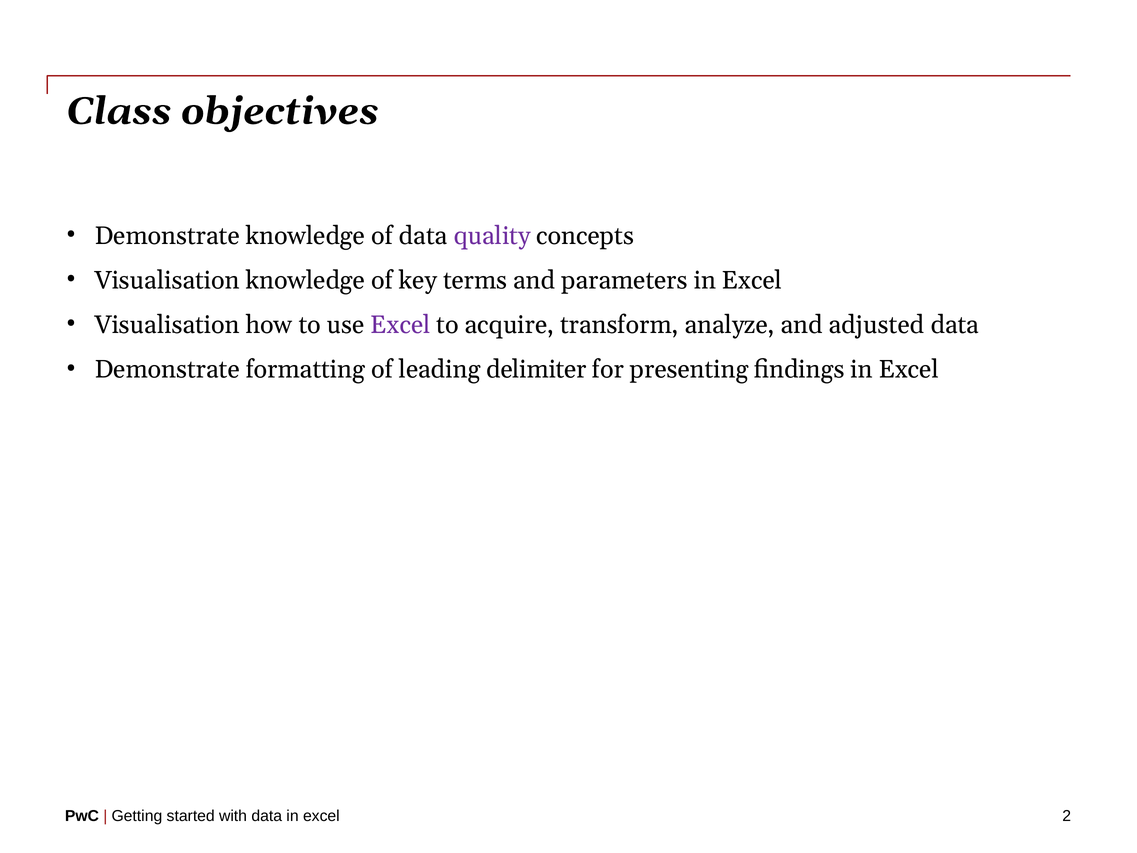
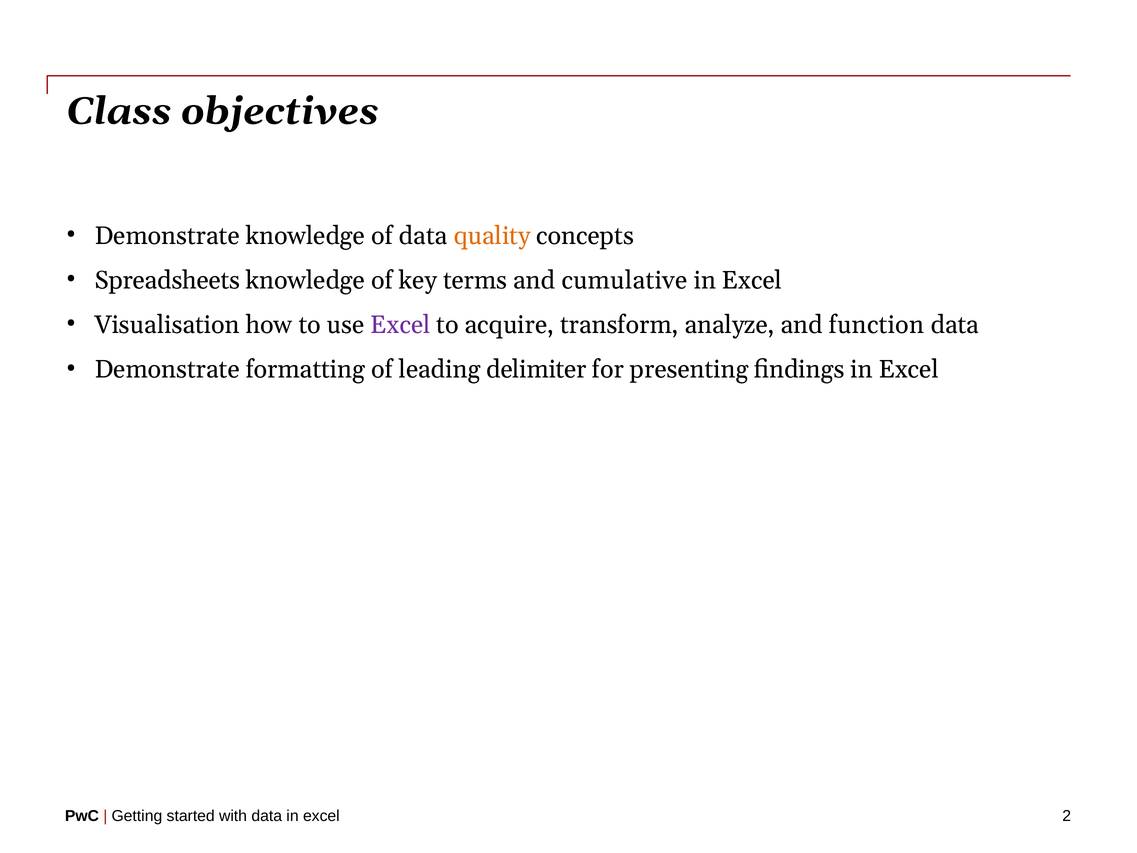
quality colour: purple -> orange
Visualisation at (167, 280): Visualisation -> Spreadsheets
parameters: parameters -> cumulative
adjusted: adjusted -> function
